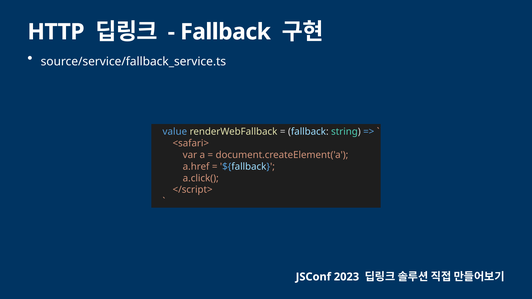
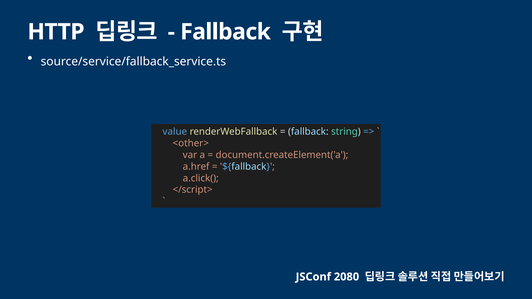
<safari>: <safari> -> <other>
2023: 2023 -> 2080
